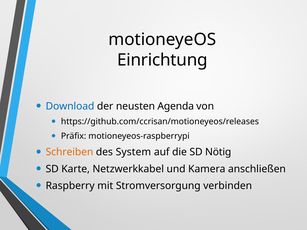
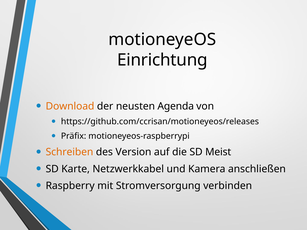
Download colour: blue -> orange
System: System -> Version
Nötig: Nötig -> Meist
